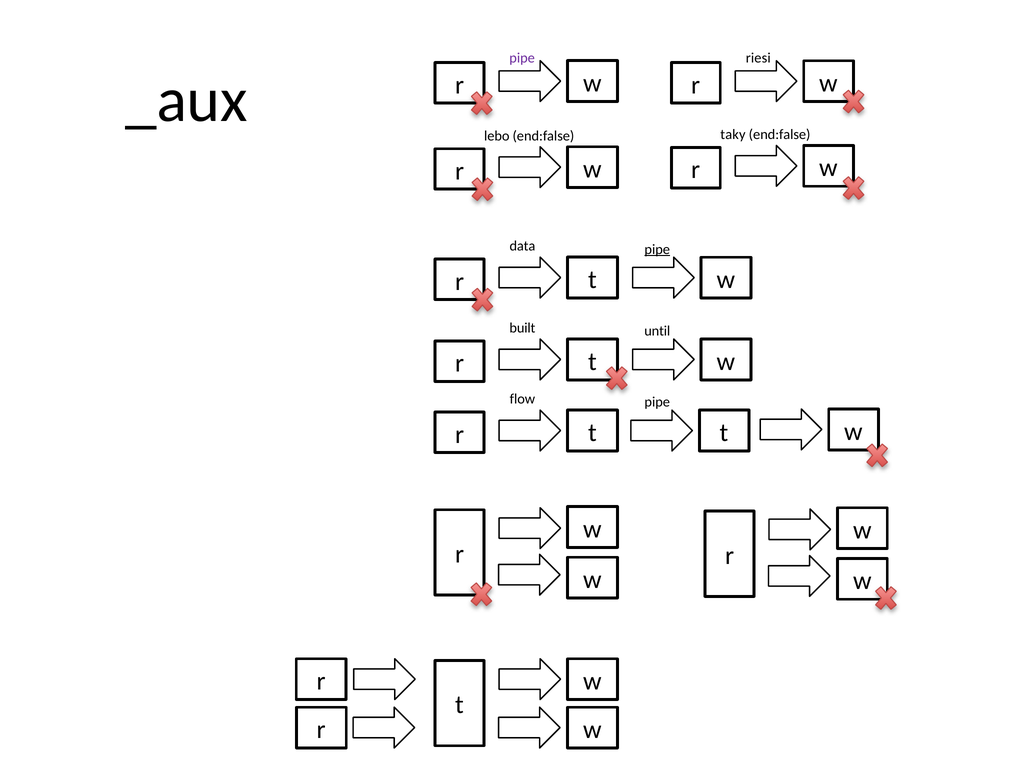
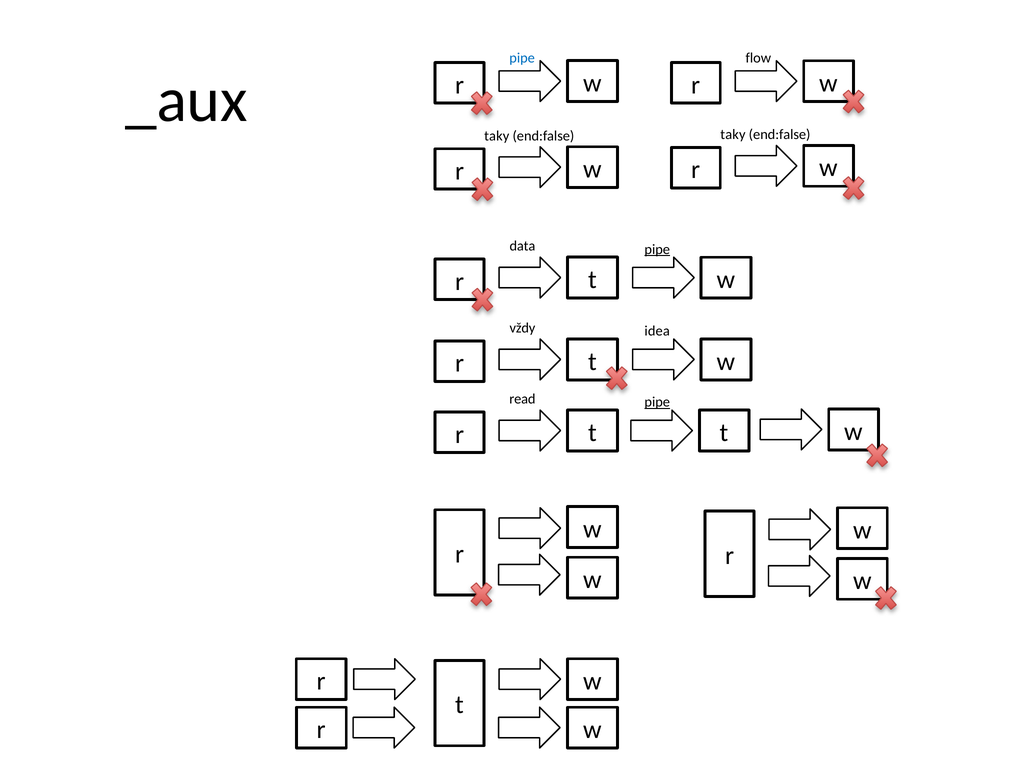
pipe at (522, 58) colour: purple -> blue
riesi: riesi -> flow
lebo at (497, 136): lebo -> taky
built: built -> vždy
until: until -> idea
flow: flow -> read
pipe at (657, 402) underline: none -> present
